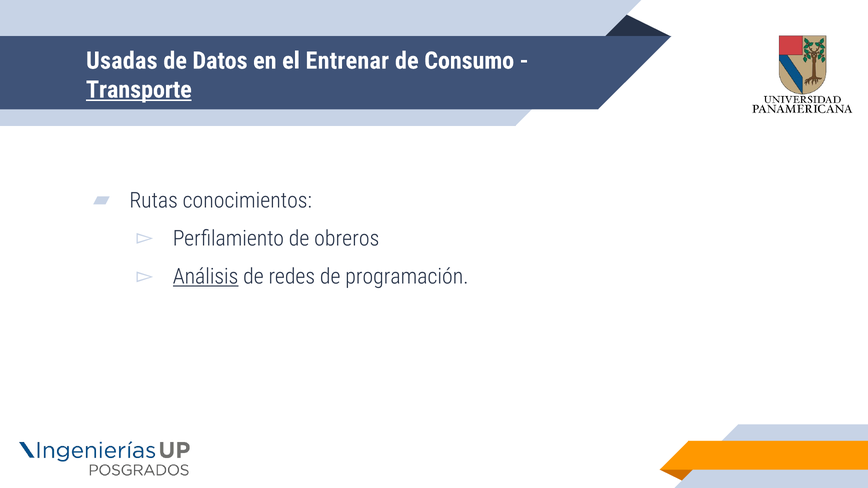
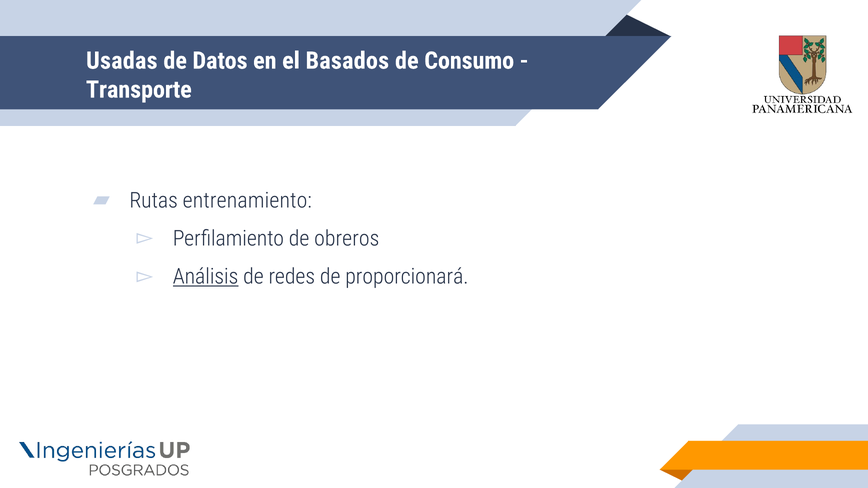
Entrenar: Entrenar -> Basados
Transporte underline: present -> none
conocimientos: conocimientos -> entrenamiento
programación: programación -> proporcionará
